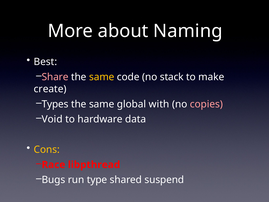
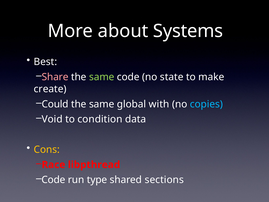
Naming: Naming -> Systems
same at (102, 77) colour: yellow -> light green
stack: stack -> state
Types: Types -> Could
copies colour: pink -> light blue
hardware: hardware -> condition
Bugs at (53, 180): Bugs -> Code
suspend: suspend -> sections
